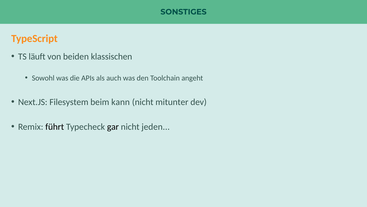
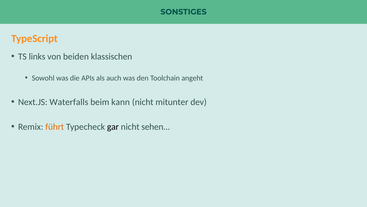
läuft: läuft -> links
Filesystem: Filesystem -> Waterfalls
führt colour: black -> orange
jeden: jeden -> sehen
